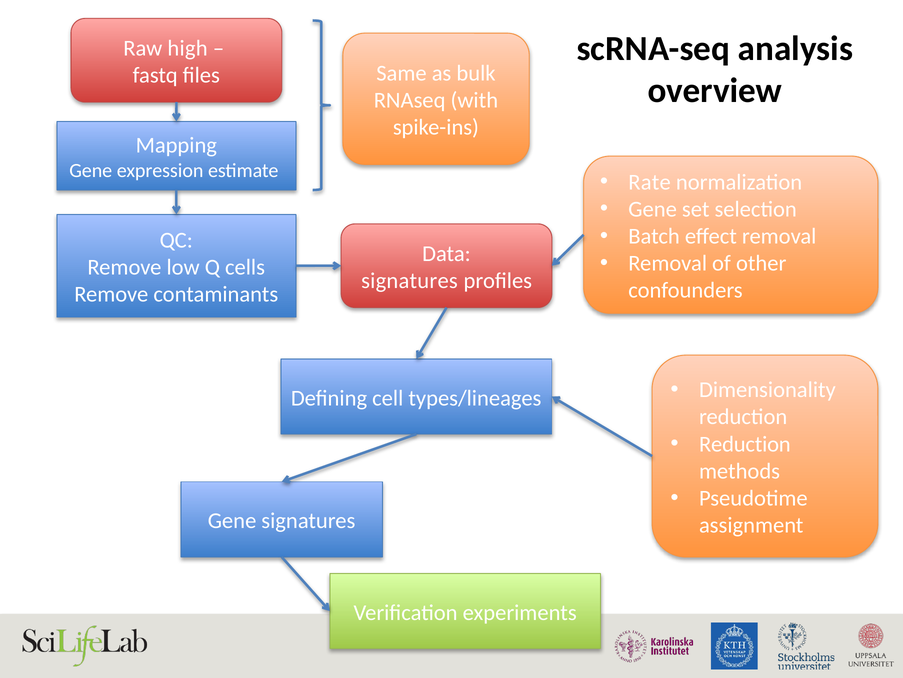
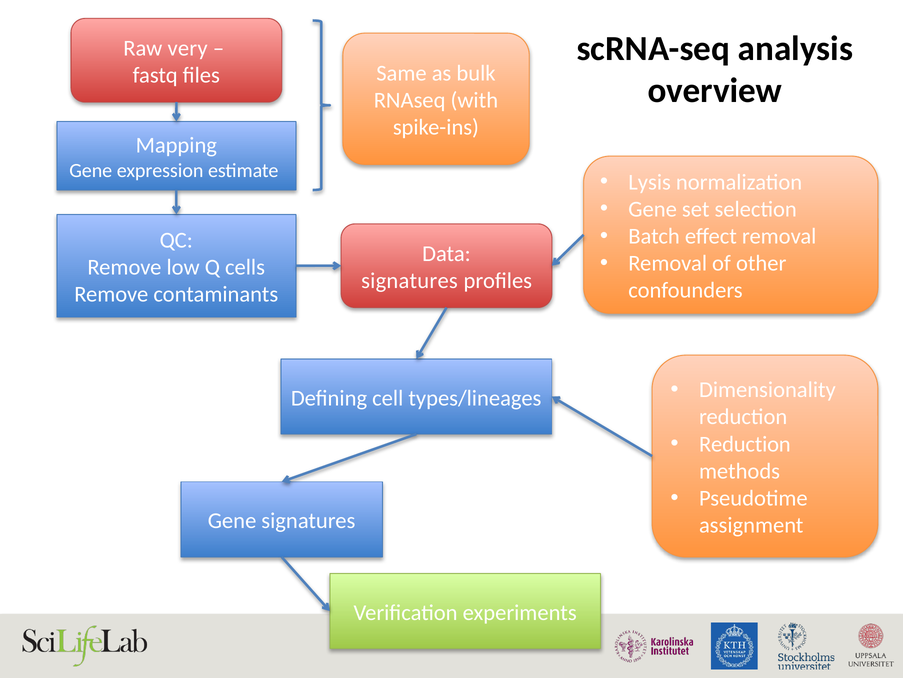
high: high -> very
Rate: Rate -> Lysis
